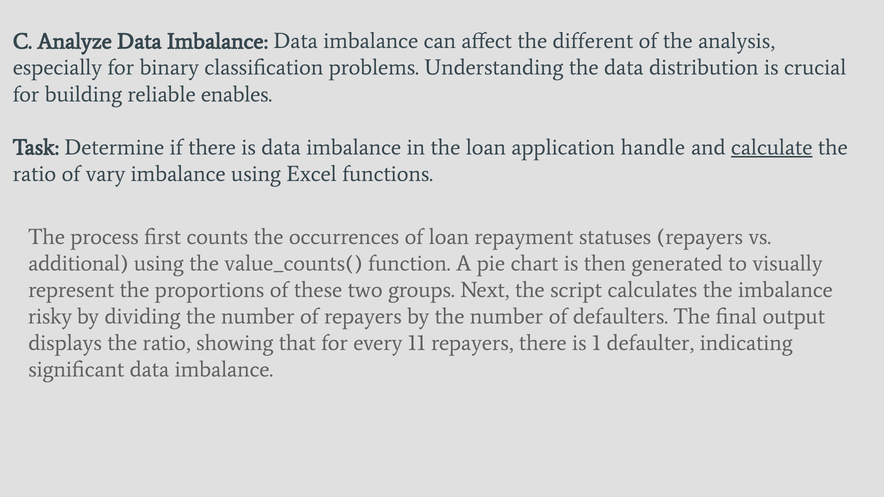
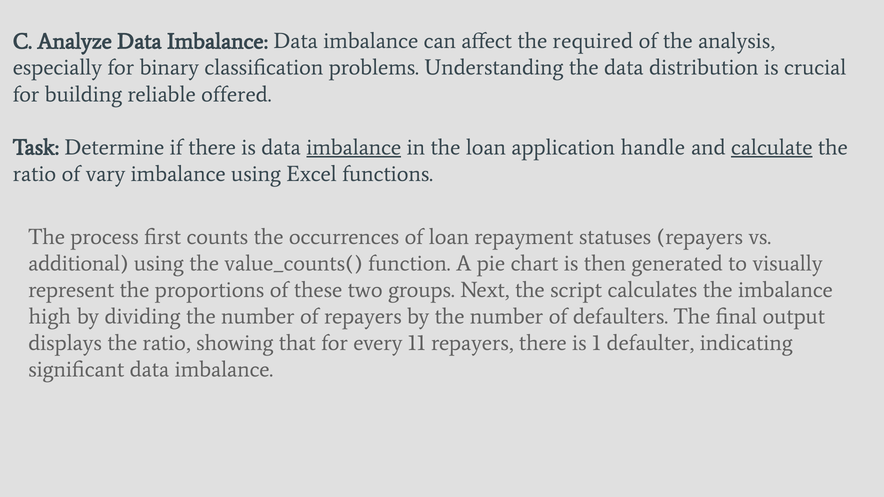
different: different -> required
enables: enables -> offered
imbalance at (354, 147) underline: none -> present
risky: risky -> high
